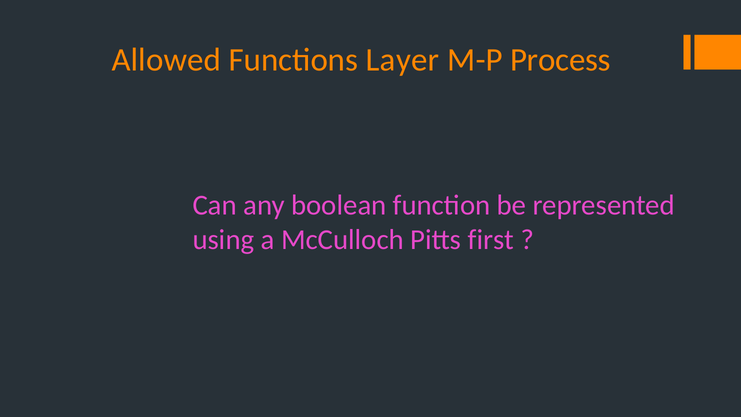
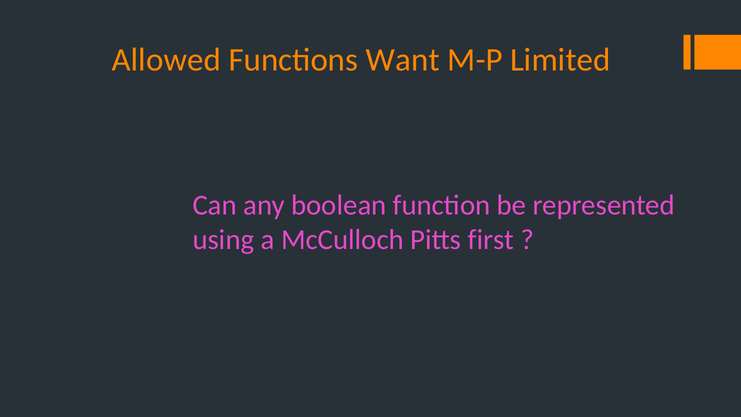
Layer: Layer -> Want
Process: Process -> Limited
